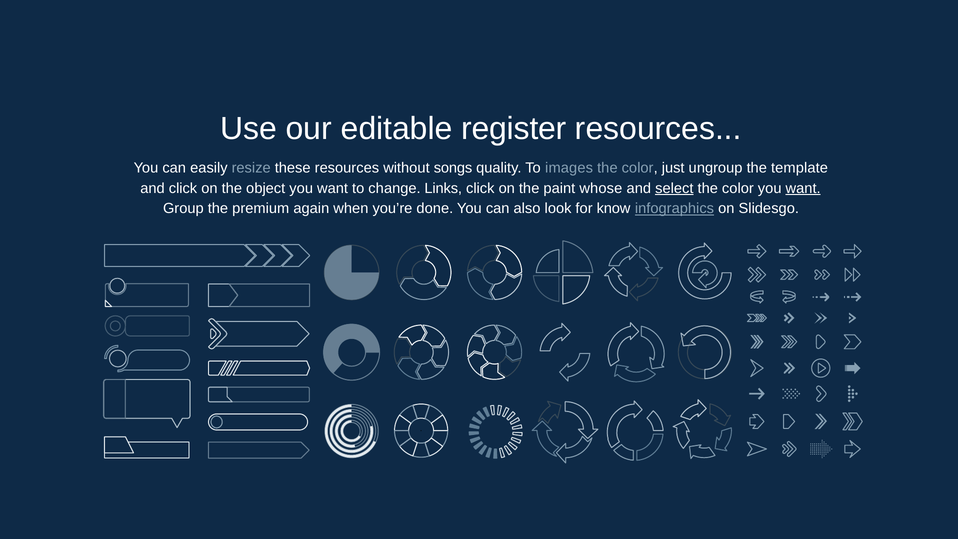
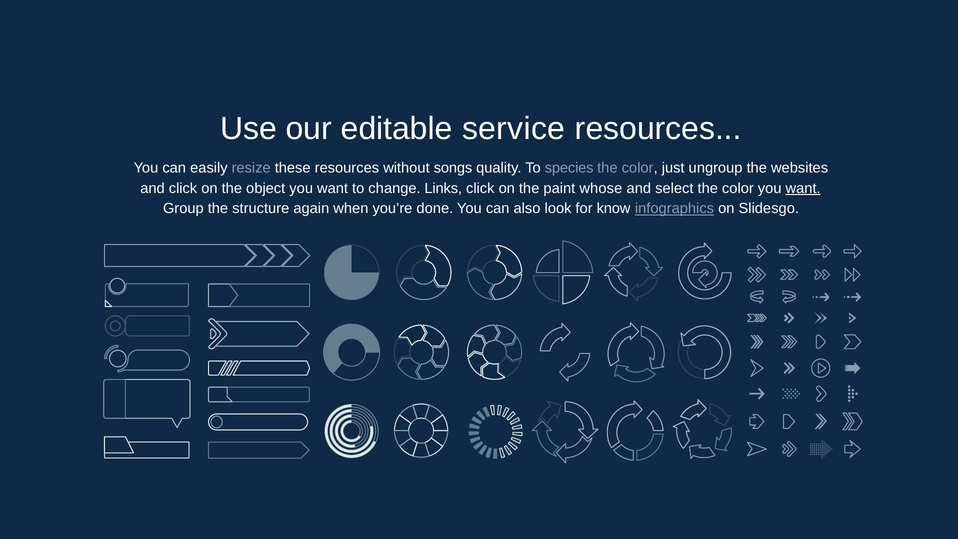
register: register -> service
images: images -> species
template: template -> websites
select underline: present -> none
premium: premium -> structure
